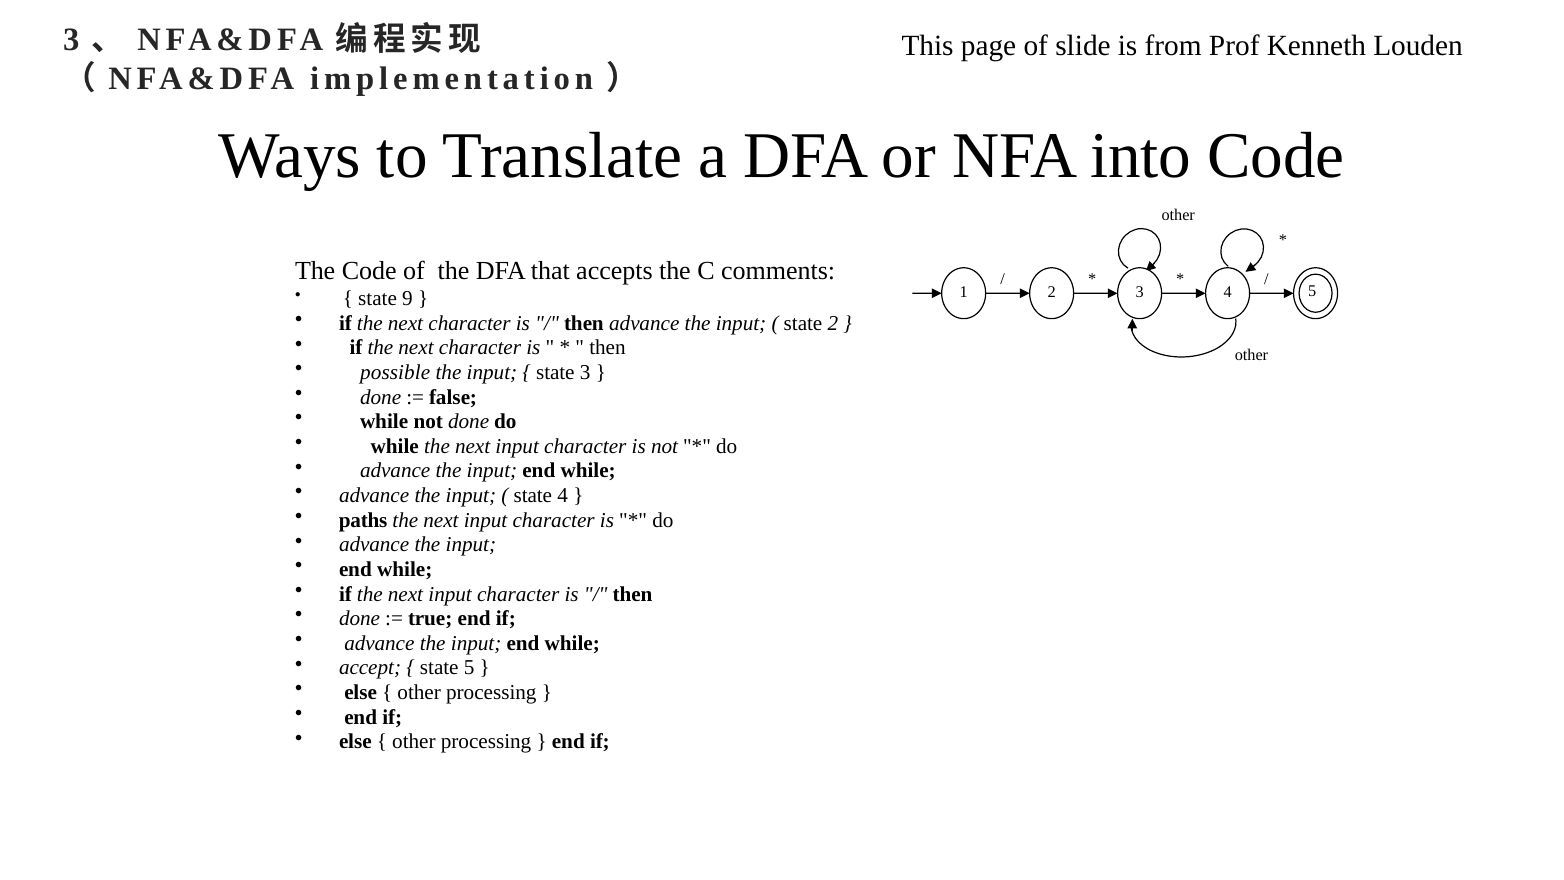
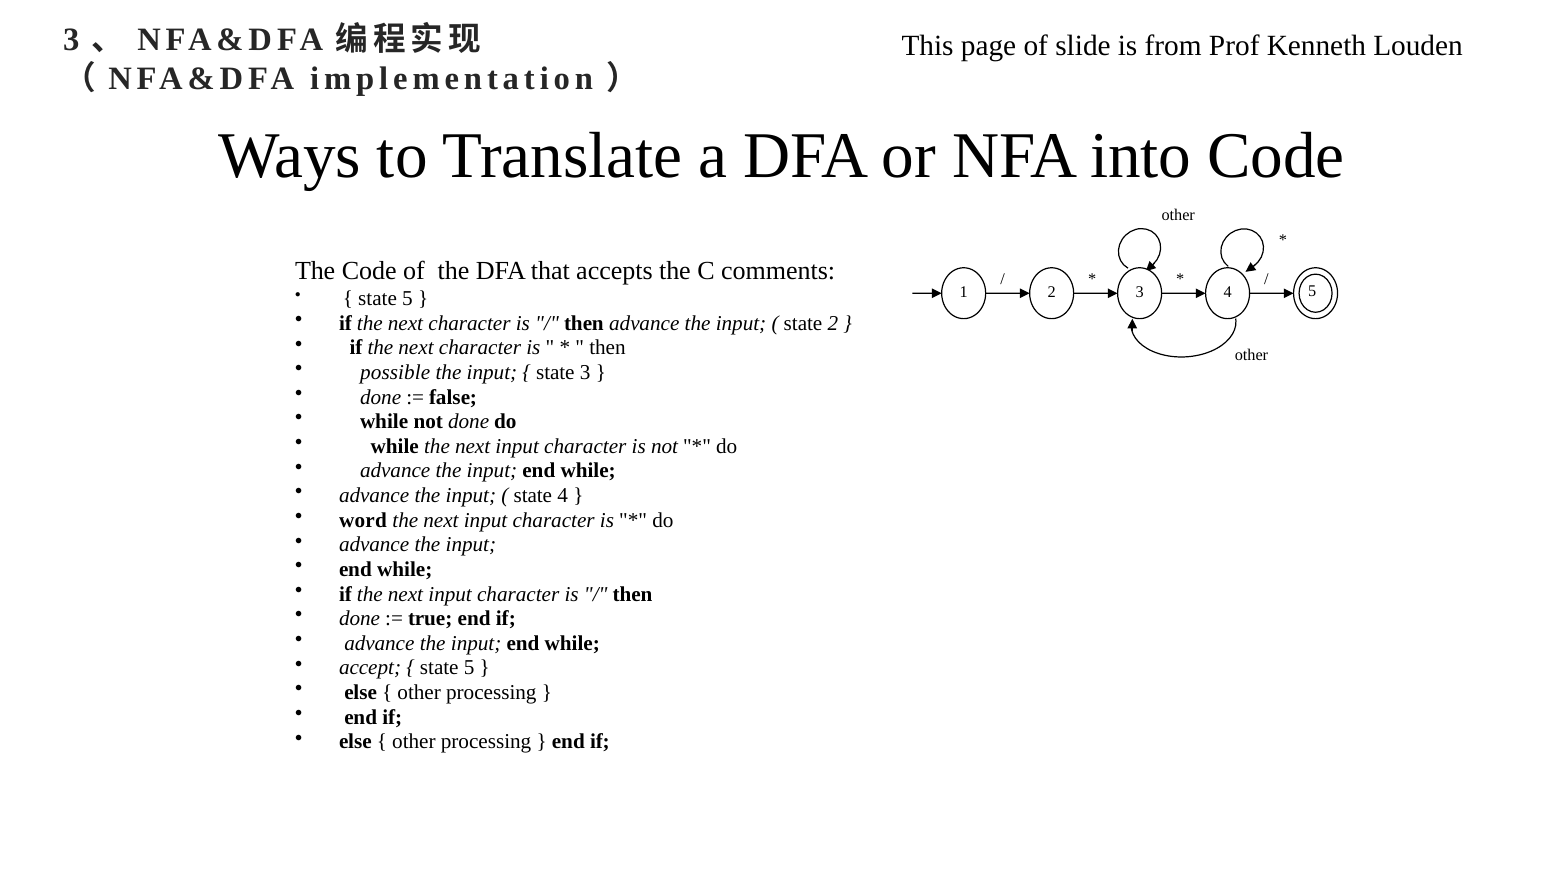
9 at (408, 298): 9 -> 5
paths: paths -> word
